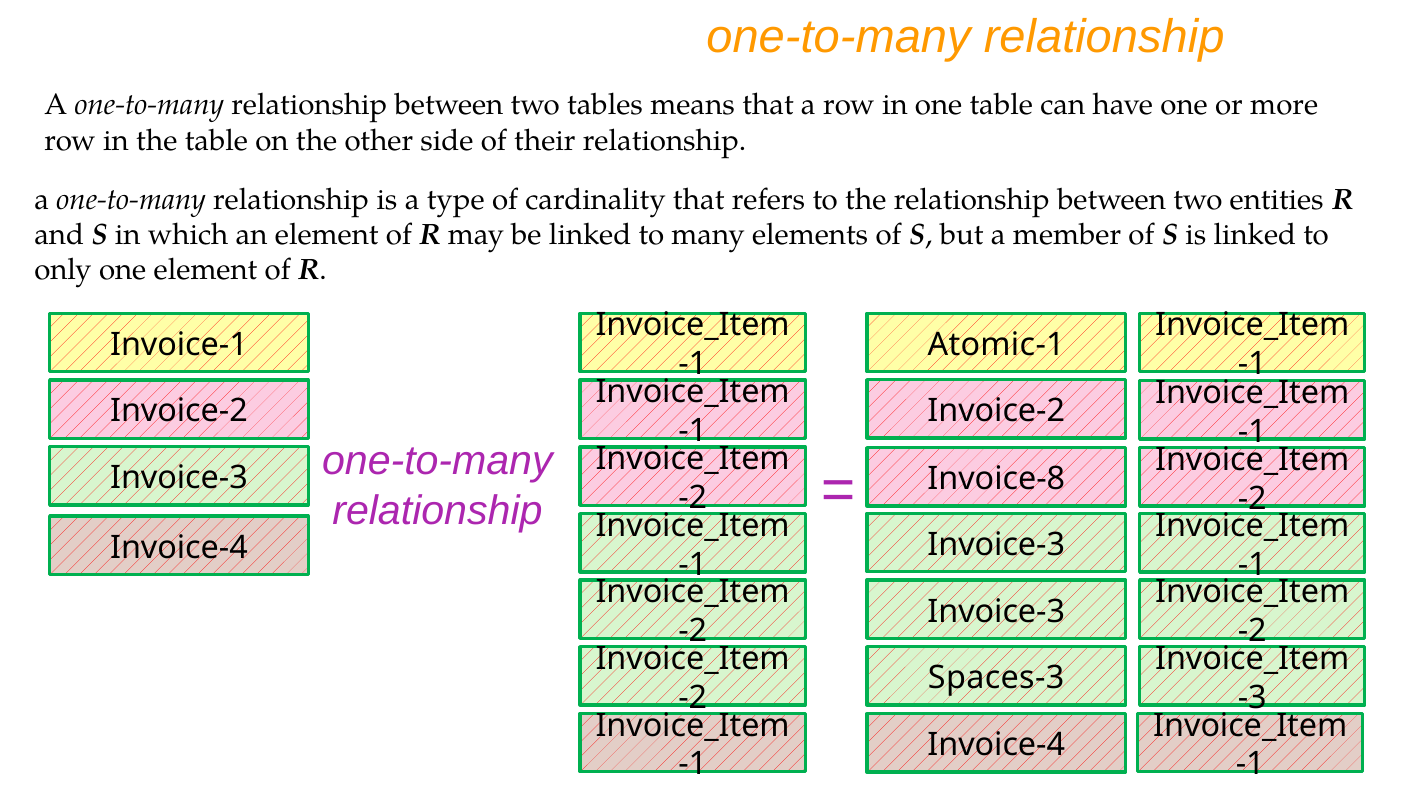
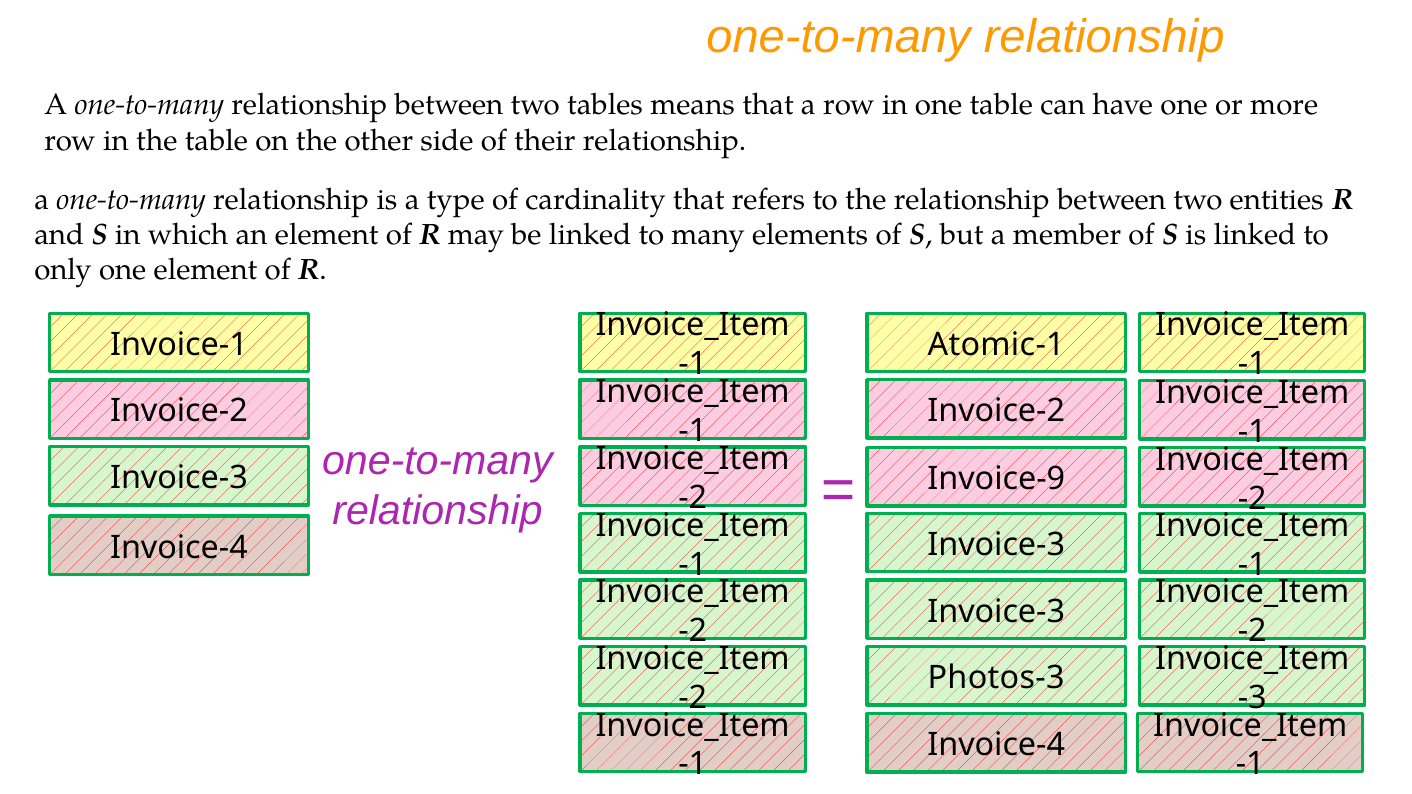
Invoice-8: Invoice-8 -> Invoice-9
Spaces-3: Spaces-3 -> Photos-3
